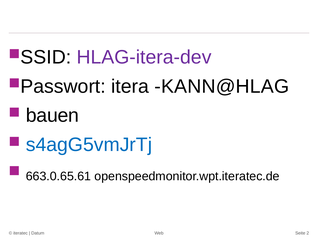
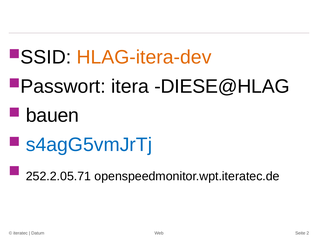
HLAG-itera-dev colour: purple -> orange
KANN@HLAG: KANN@HLAG -> DIESE@HLAG
663.0.65.61: 663.0.65.61 -> 252.2.05.71
